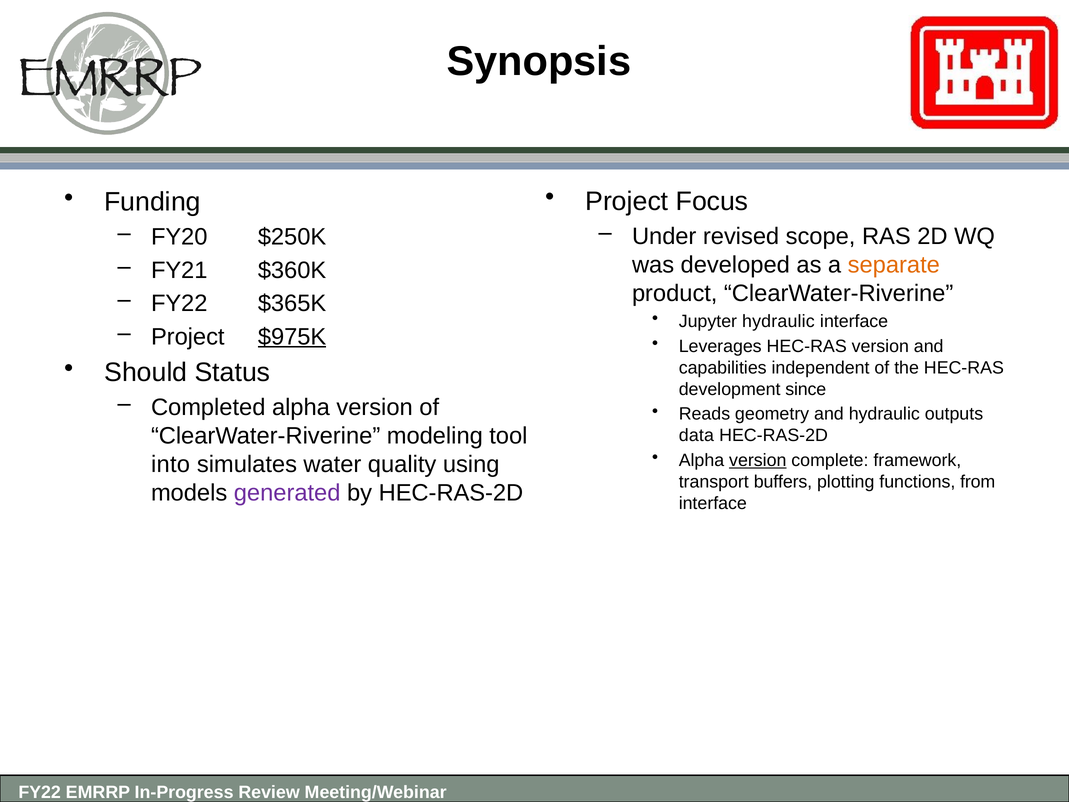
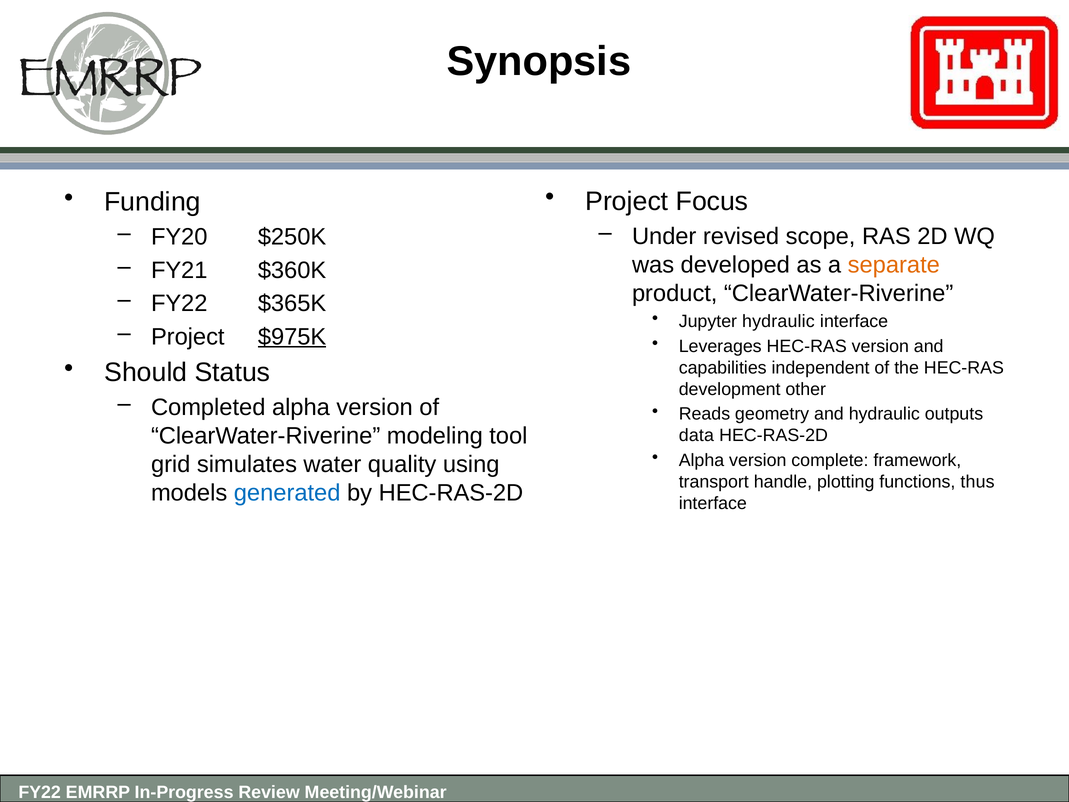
since: since -> other
version at (758, 460) underline: present -> none
into: into -> grid
buffers: buffers -> handle
from: from -> thus
generated colour: purple -> blue
